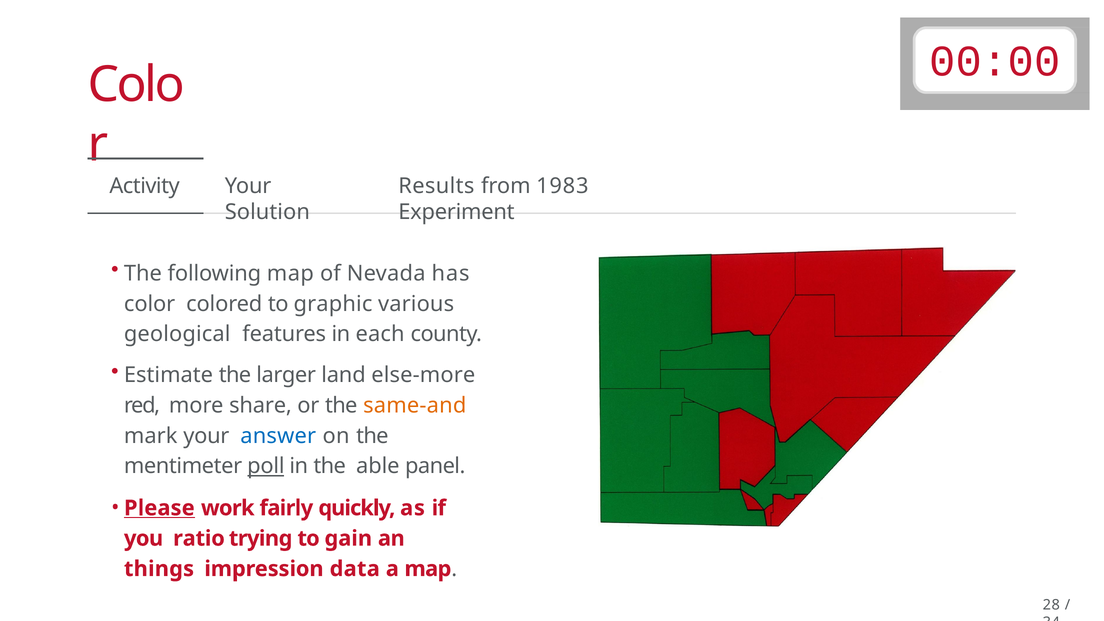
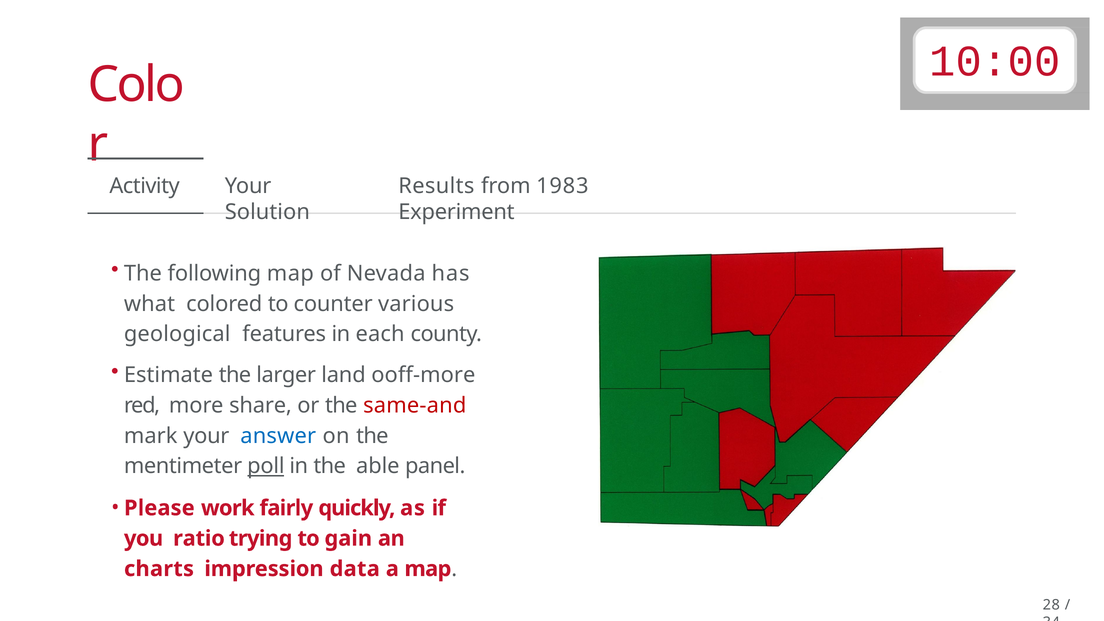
00:00: 00:00 -> 10:00
color: color -> what
graphic: graphic -> counter
else-more: else-more -> ooff-more
same-and colour: orange -> red
Please underline: present -> none
things: things -> charts
